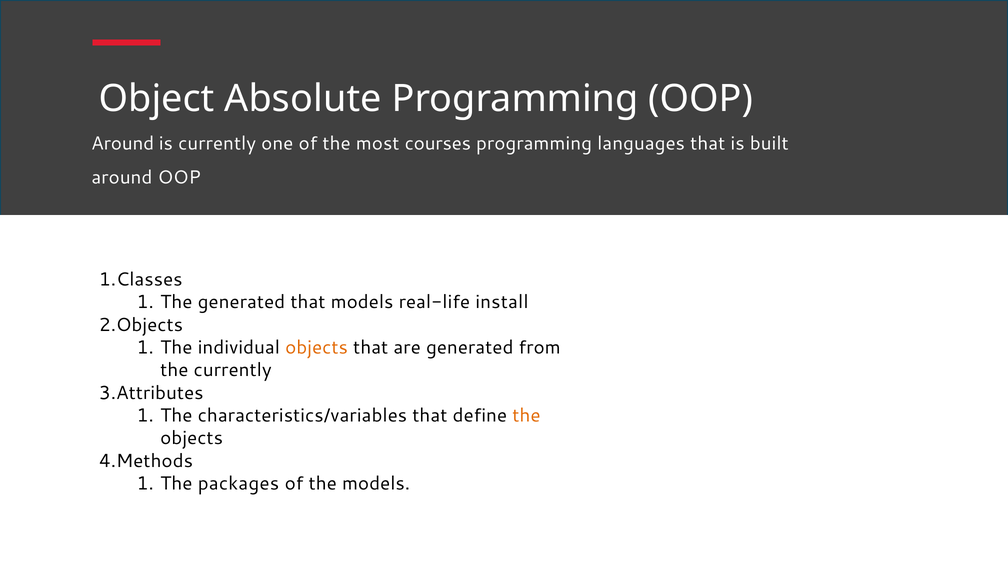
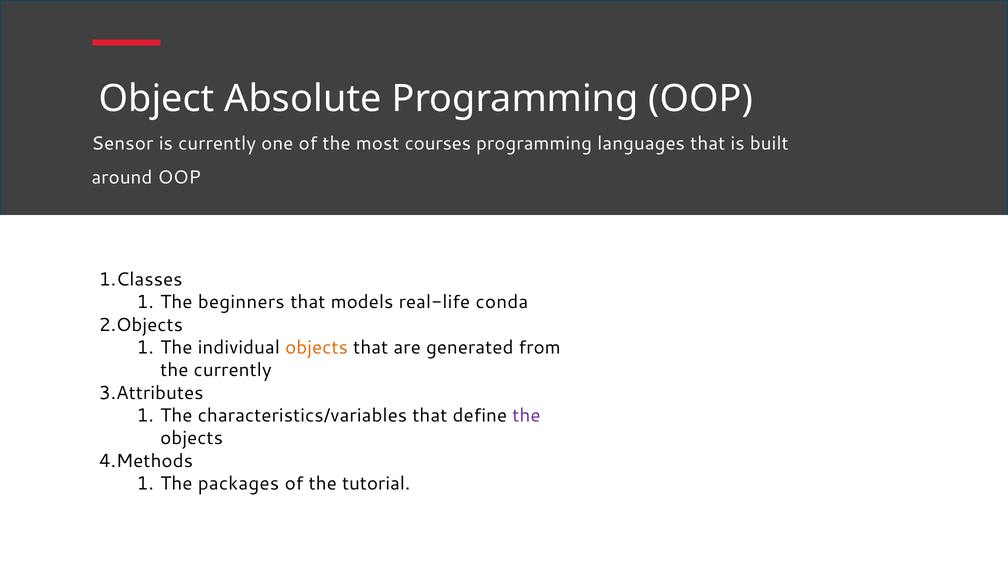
Around at (123, 143): Around -> Sensor
The generated: generated -> beginners
install: install -> conda
the at (526, 415) colour: orange -> purple
the models: models -> tutorial
